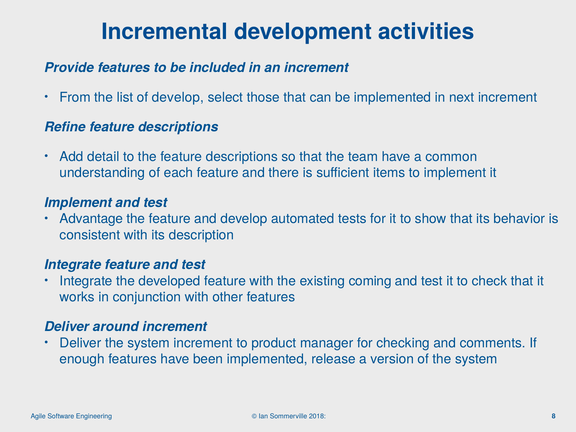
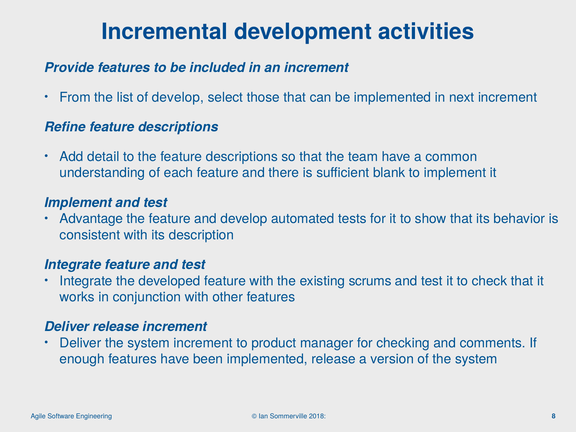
items: items -> blank
coming: coming -> scrums
Deliver around: around -> release
